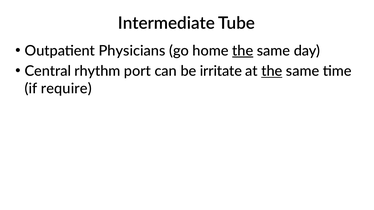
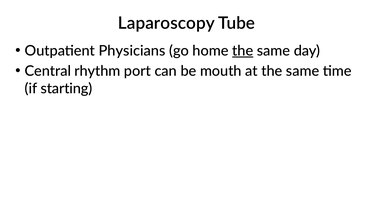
Intermediate: Intermediate -> Laparoscopy
irritate: irritate -> mouth
the at (272, 71) underline: present -> none
require: require -> starting
